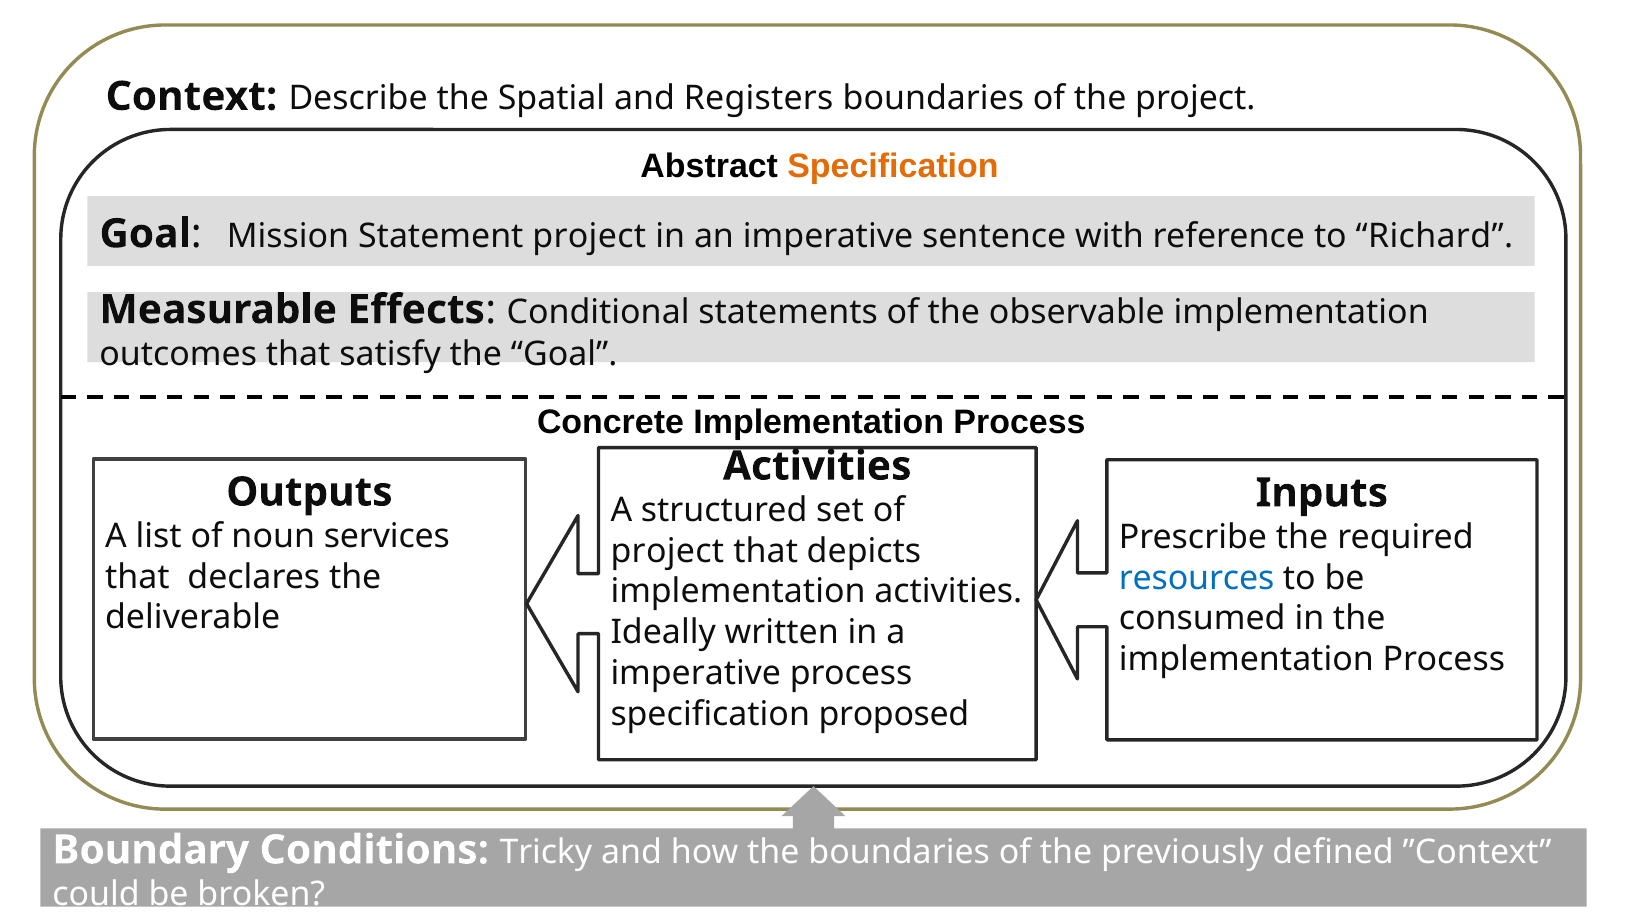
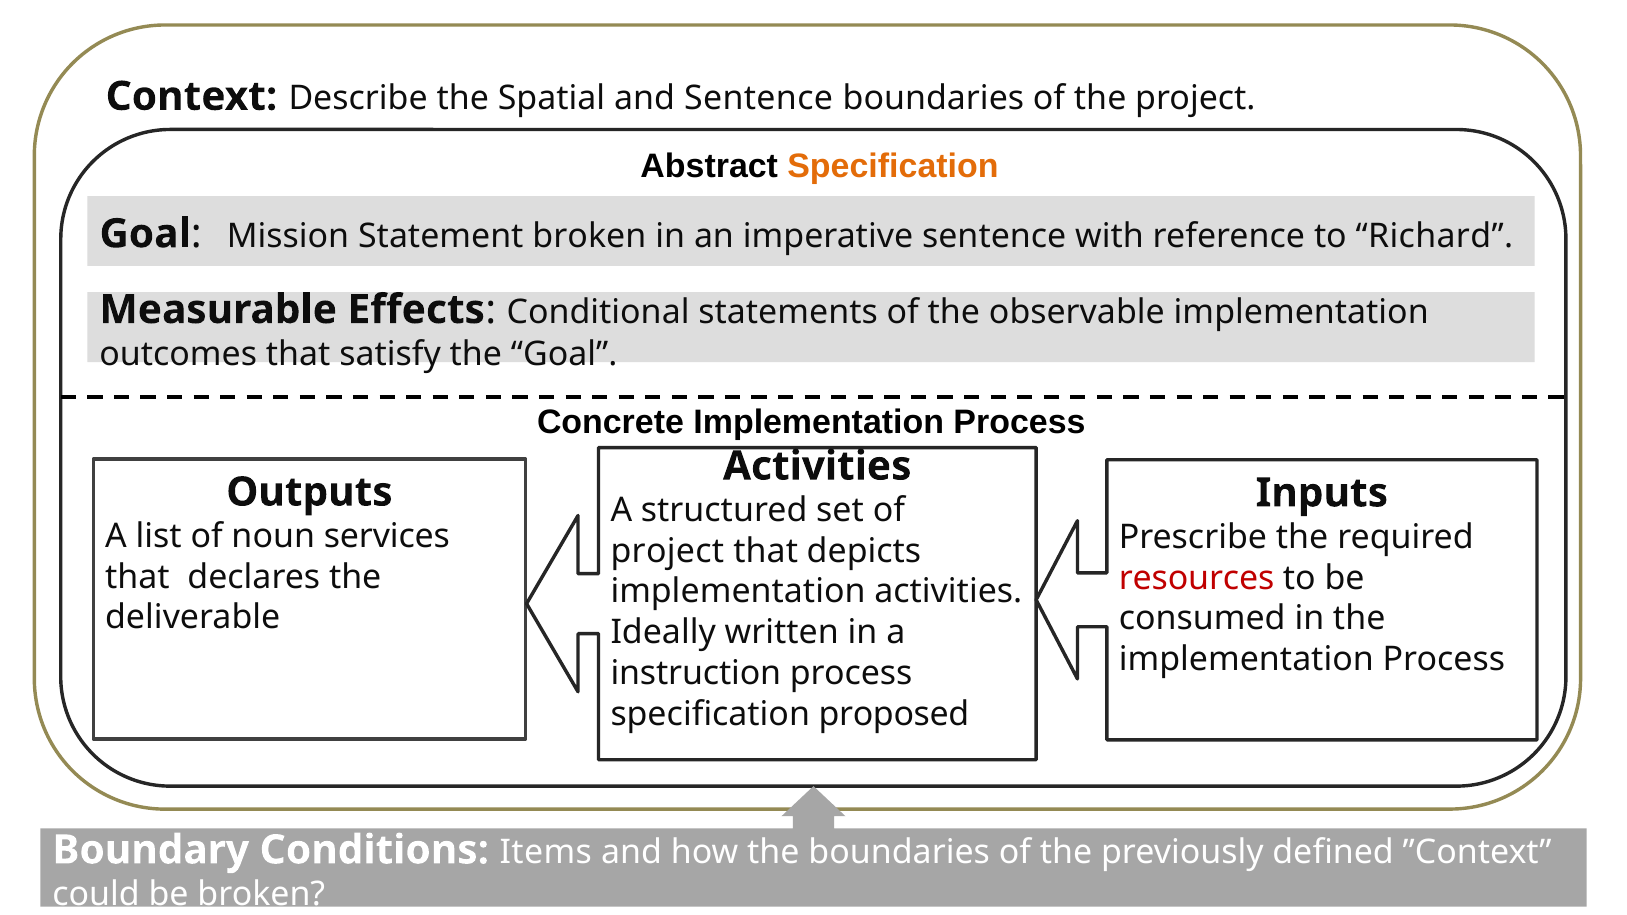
and Registers: Registers -> Sentence
Statement project: project -> broken
resources colour: blue -> red
imperative at (696, 673): imperative -> instruction
Conditions Tricky: Tricky -> Items
